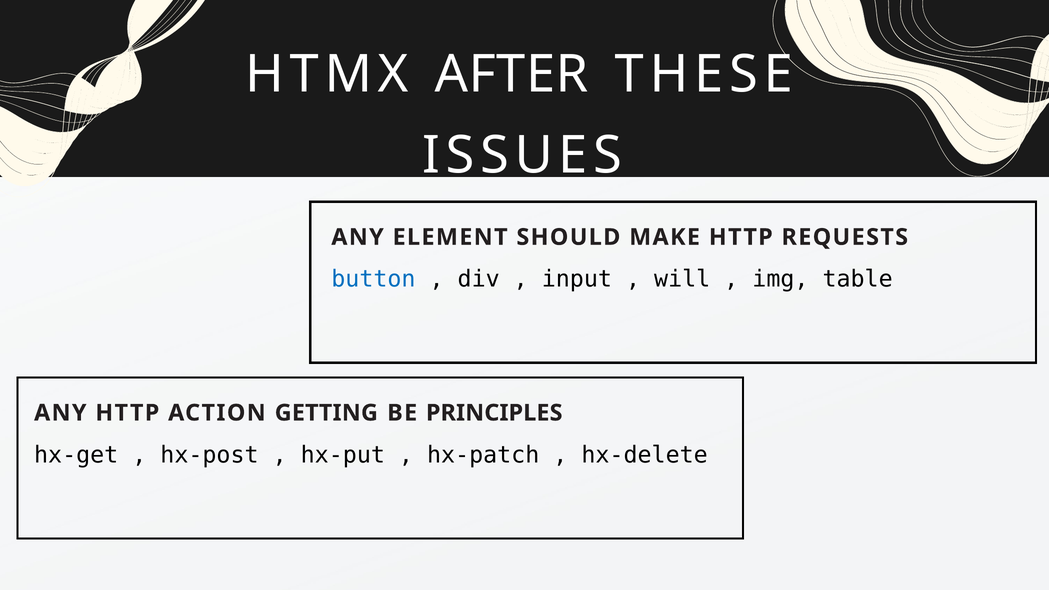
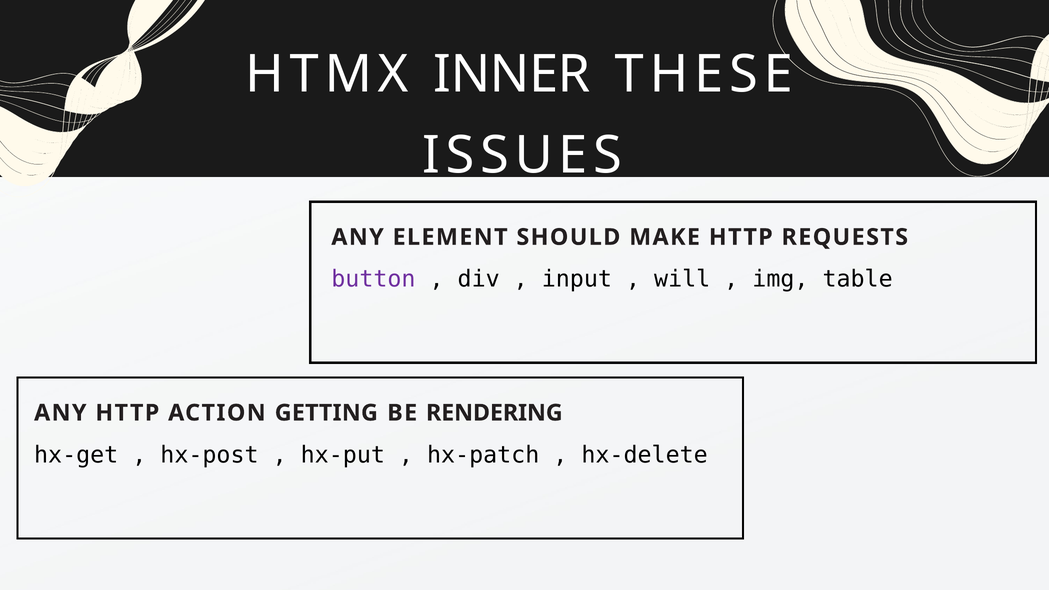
AFTER: AFTER -> INNER
button colour: blue -> purple
PRINCIPLES: PRINCIPLES -> RENDERING
